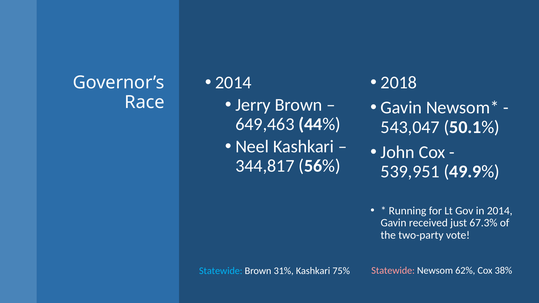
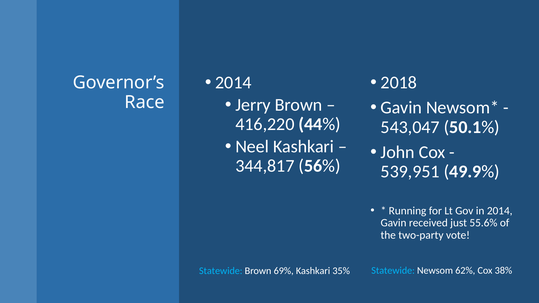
649,463: 649,463 -> 416,220
67.3%: 67.3% -> 55.6%
Statewide at (393, 271) colour: pink -> light blue
31%: 31% -> 69%
75%: 75% -> 35%
